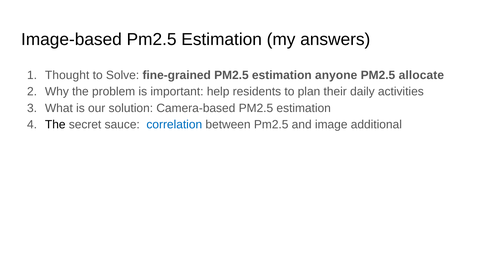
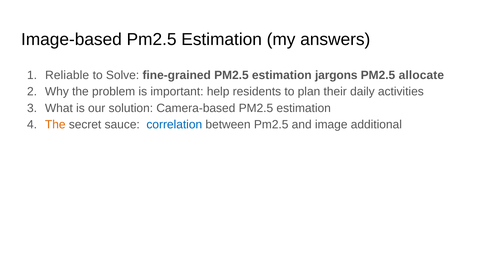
Thought: Thought -> Reliable
anyone: anyone -> jargons
The at (55, 125) colour: black -> orange
